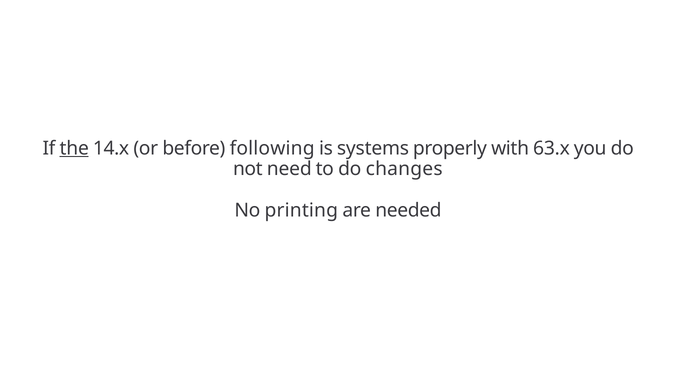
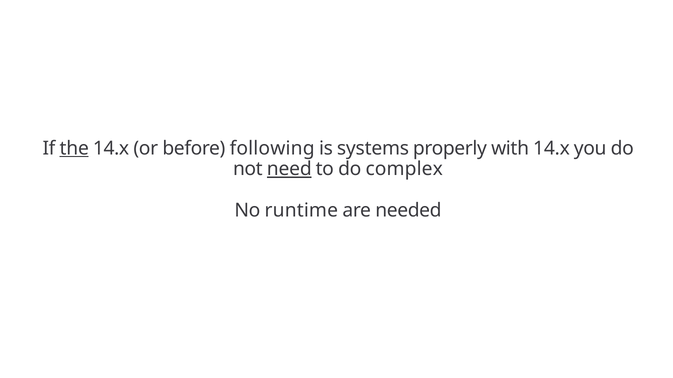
with 63.x: 63.x -> 14.x
need underline: none -> present
changes: changes -> complex
printing: printing -> runtime
